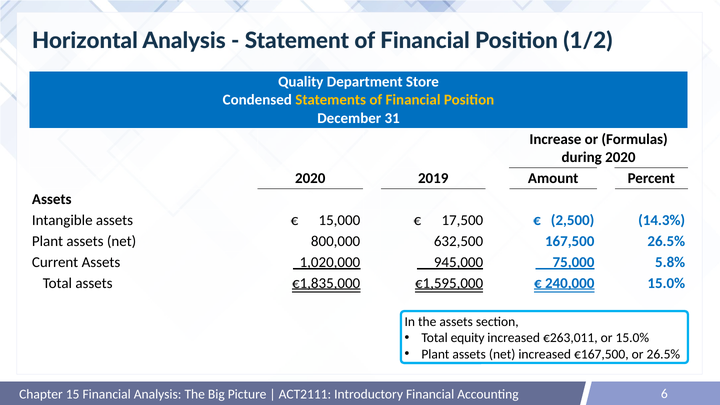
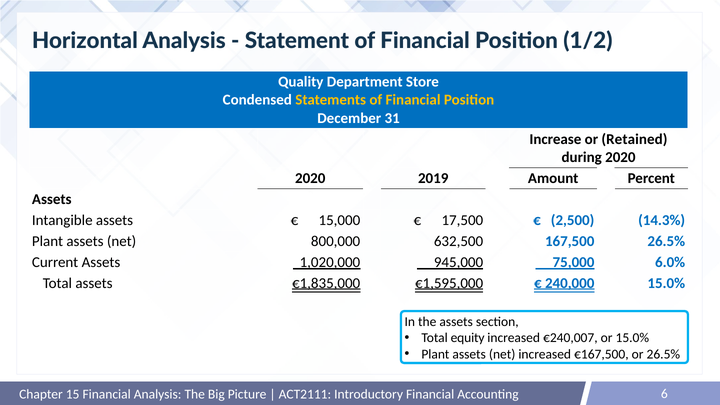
Formulas: Formulas -> Retained
5.8%: 5.8% -> 6.0%
€263,011: €263,011 -> €240,007
